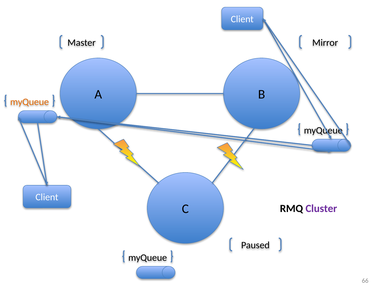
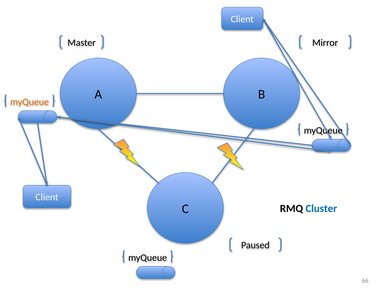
Cluster colour: purple -> blue
